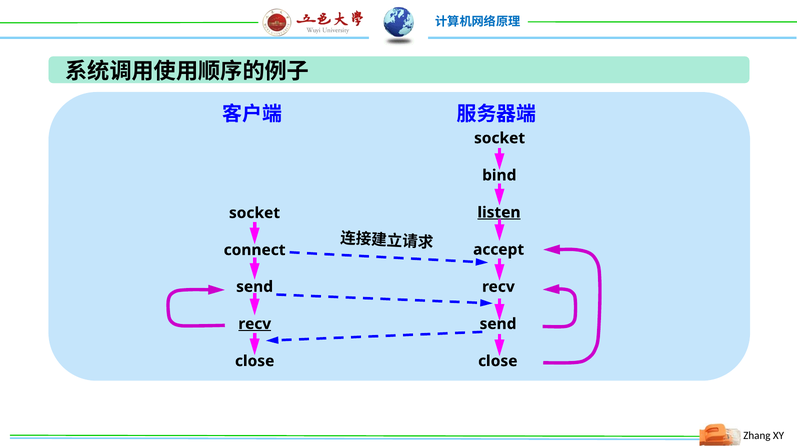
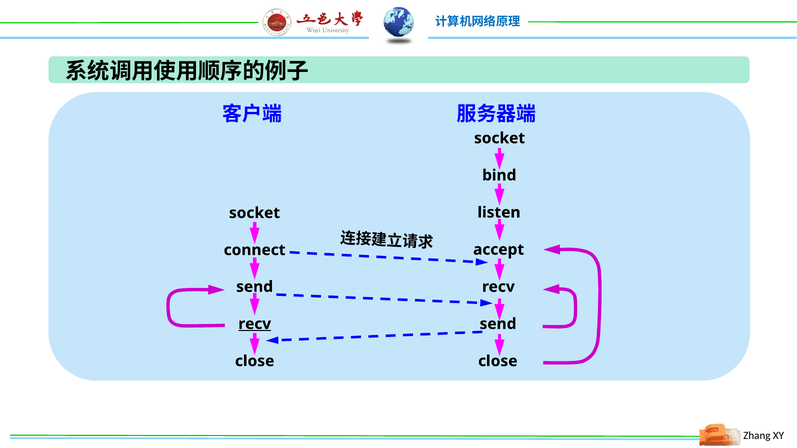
listen underline: present -> none
